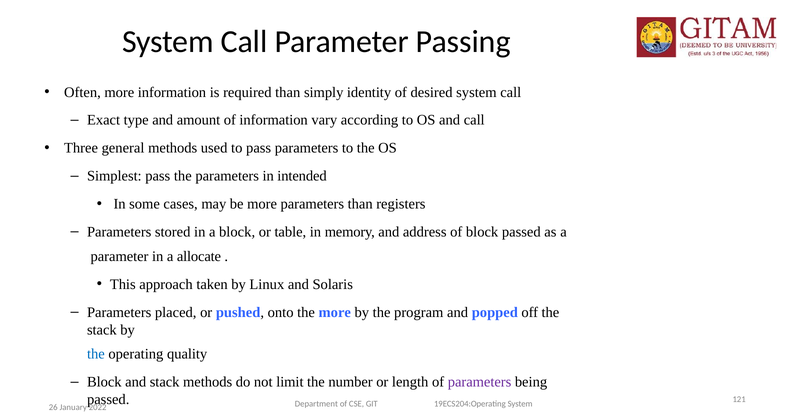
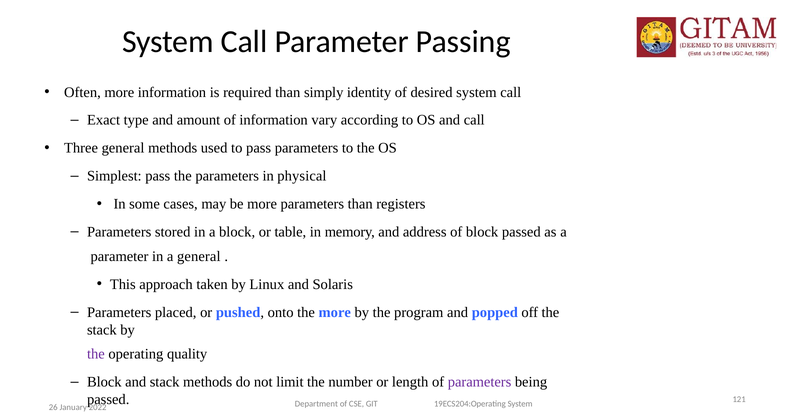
intended: intended -> physical
a allocate: allocate -> general
the at (96, 354) colour: blue -> purple
